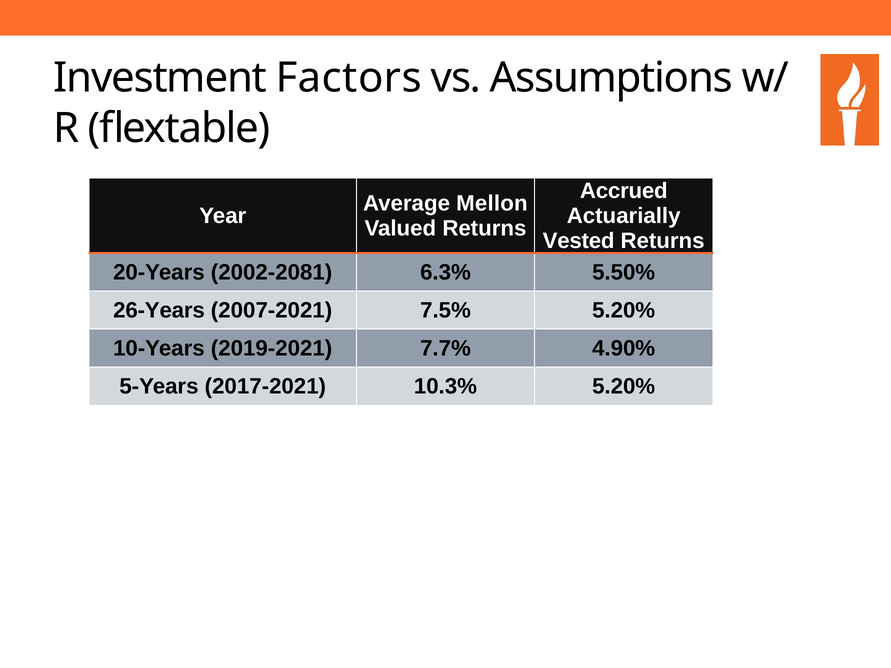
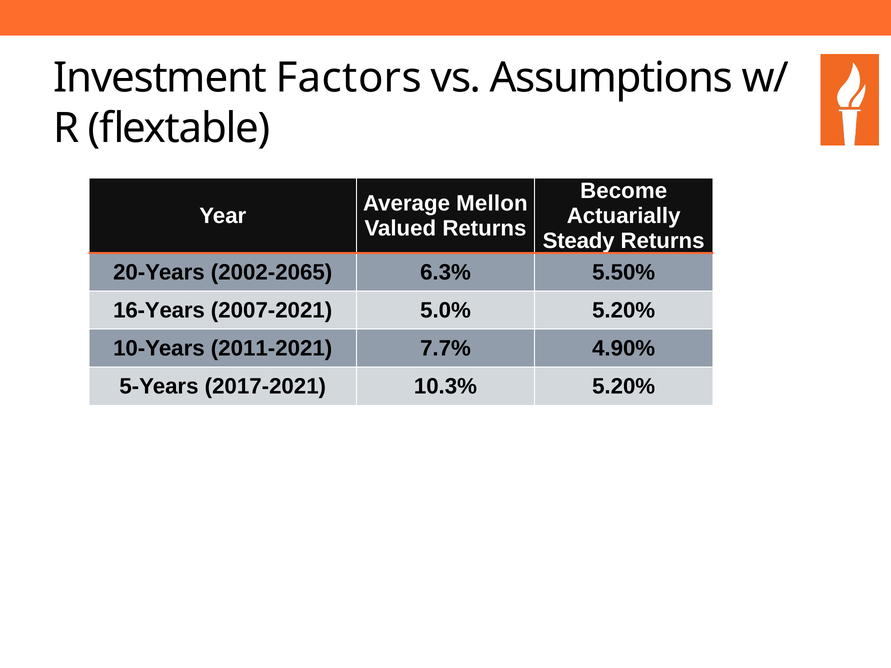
Accrued: Accrued -> Become
Vested: Vested -> Steady
2002-2081: 2002-2081 -> 2002-2065
26-Years: 26-Years -> 16-Years
7.5%: 7.5% -> 5.0%
2019-2021: 2019-2021 -> 2011-2021
